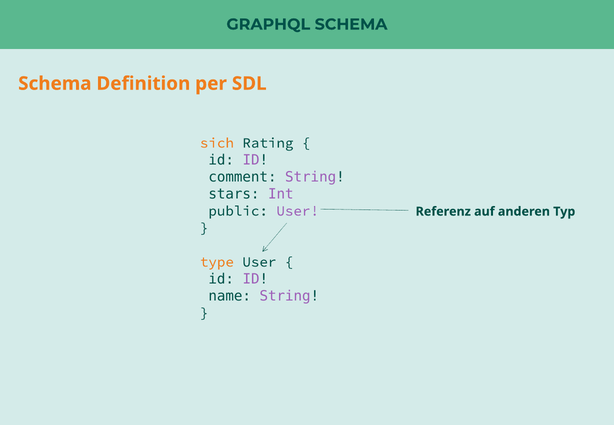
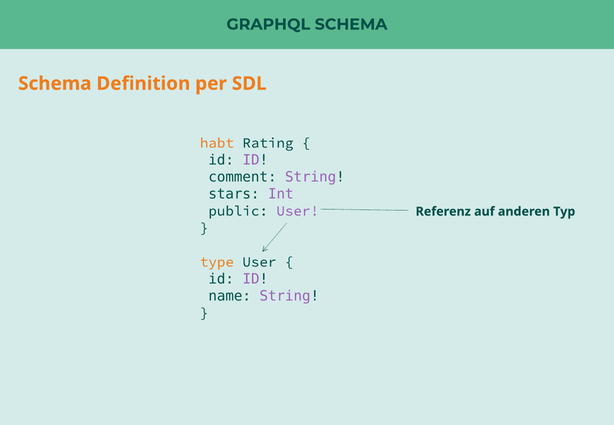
sich: sich -> habt
